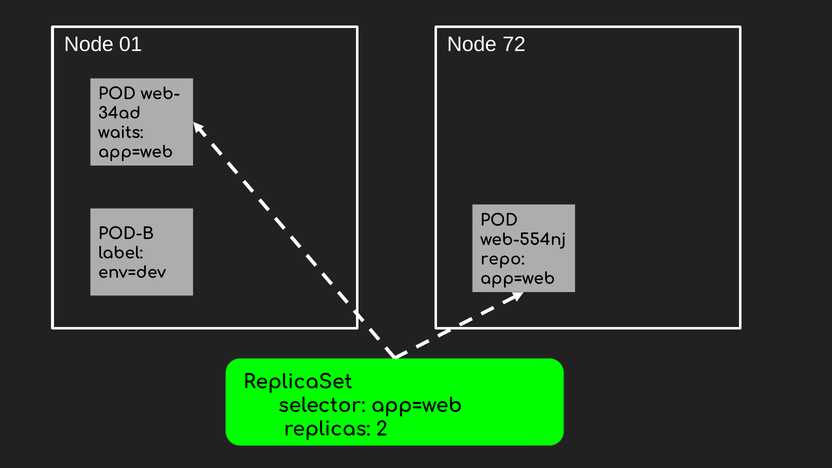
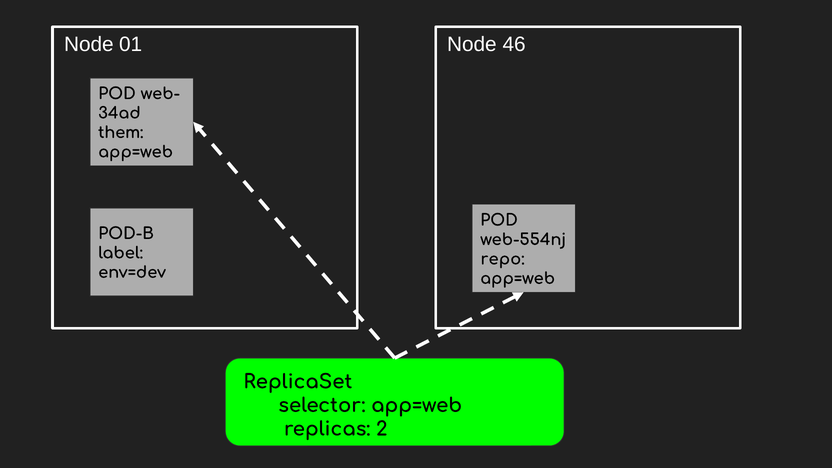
72: 72 -> 46
waits: waits -> them
